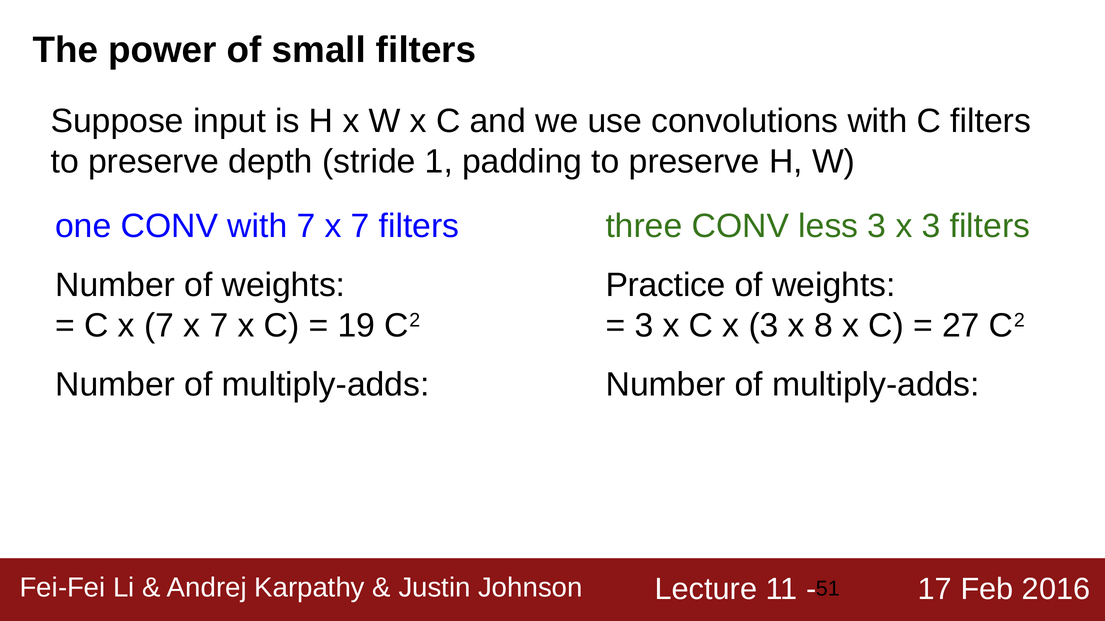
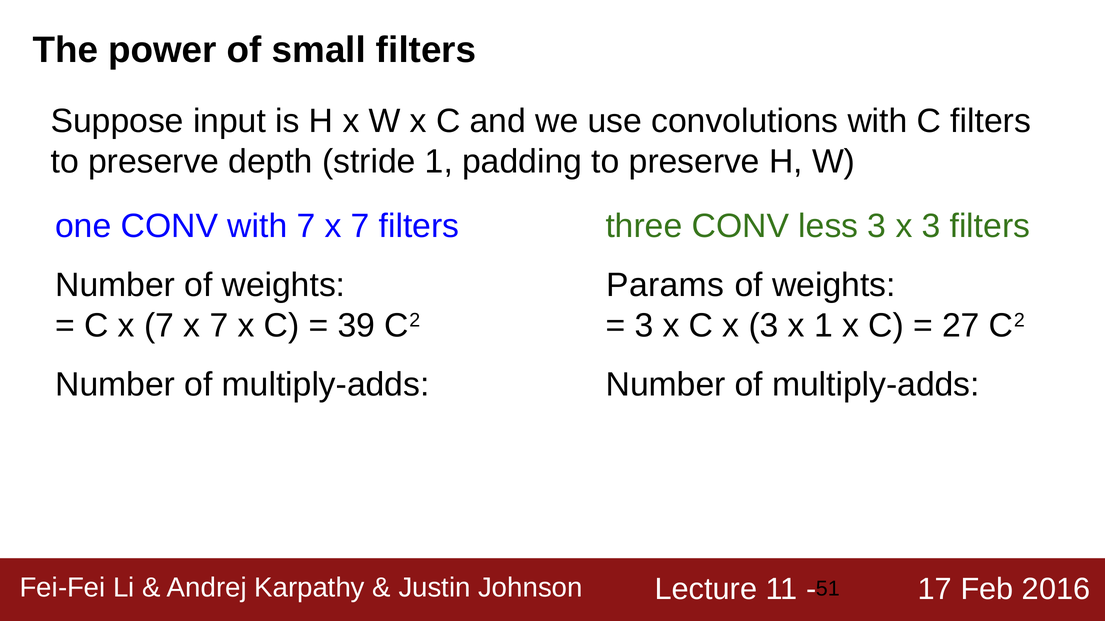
Practice: Practice -> Params
19: 19 -> 39
x 8: 8 -> 1
